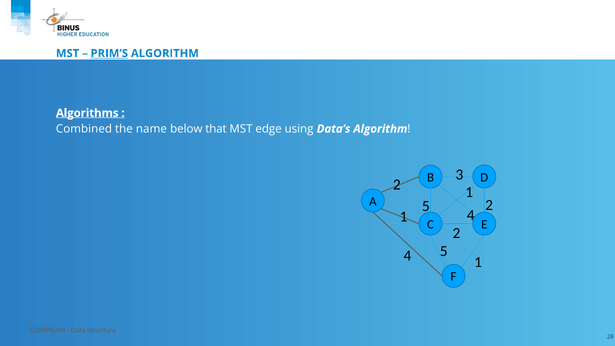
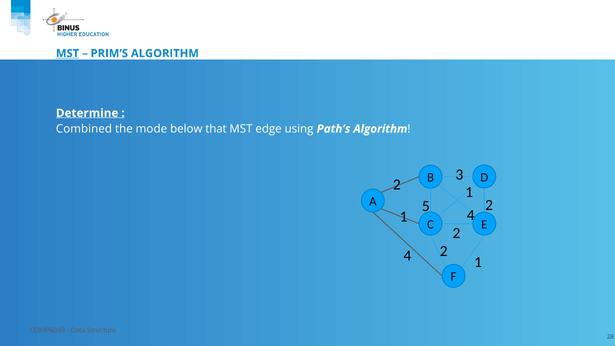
MST at (68, 53) underline: none -> present
PRIM’S underline: present -> none
Algorithms: Algorithms -> Determine
name: name -> mode
Data’s: Data’s -> Path’s
5 at (444, 251): 5 -> 2
